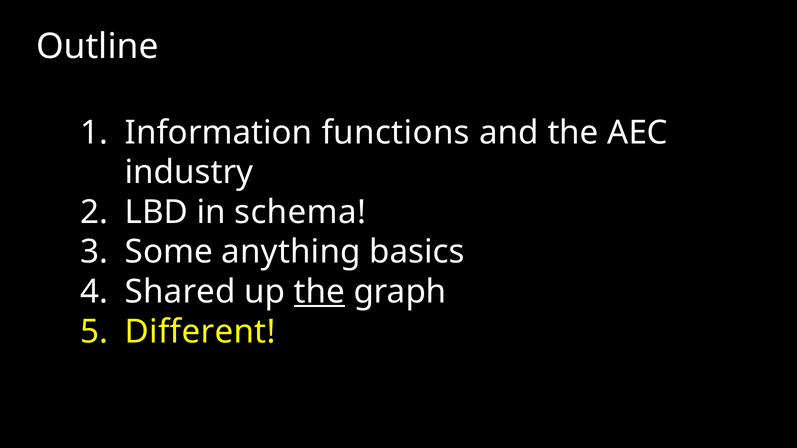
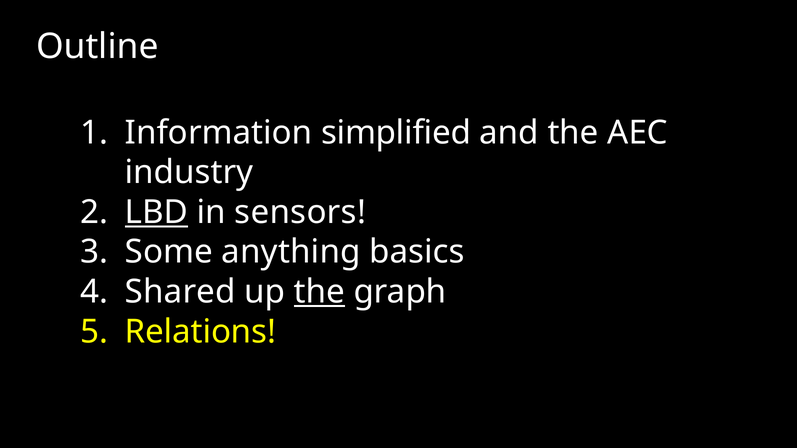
functions: functions -> simplified
LBD underline: none -> present
schema: schema -> sensors
Different: Different -> Relations
